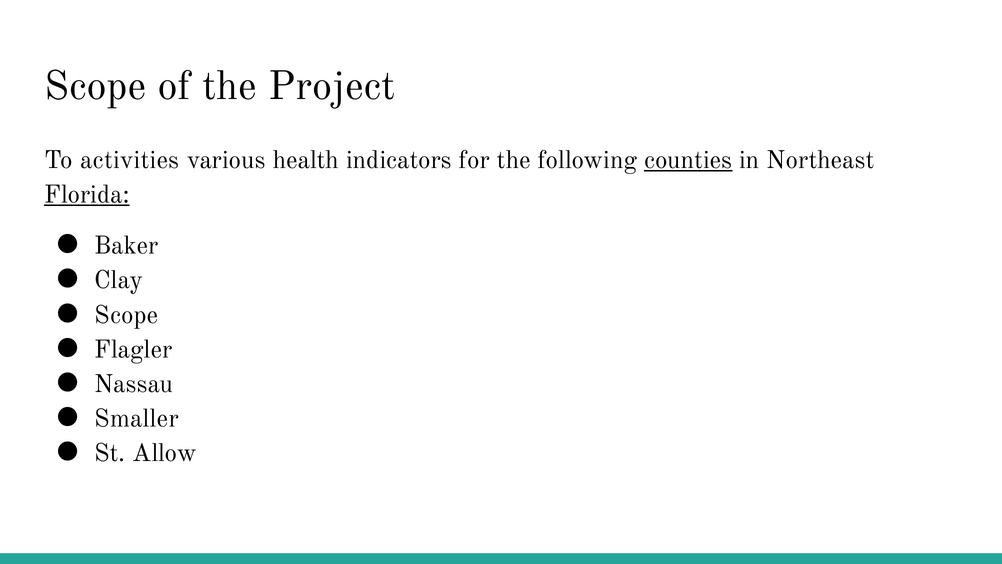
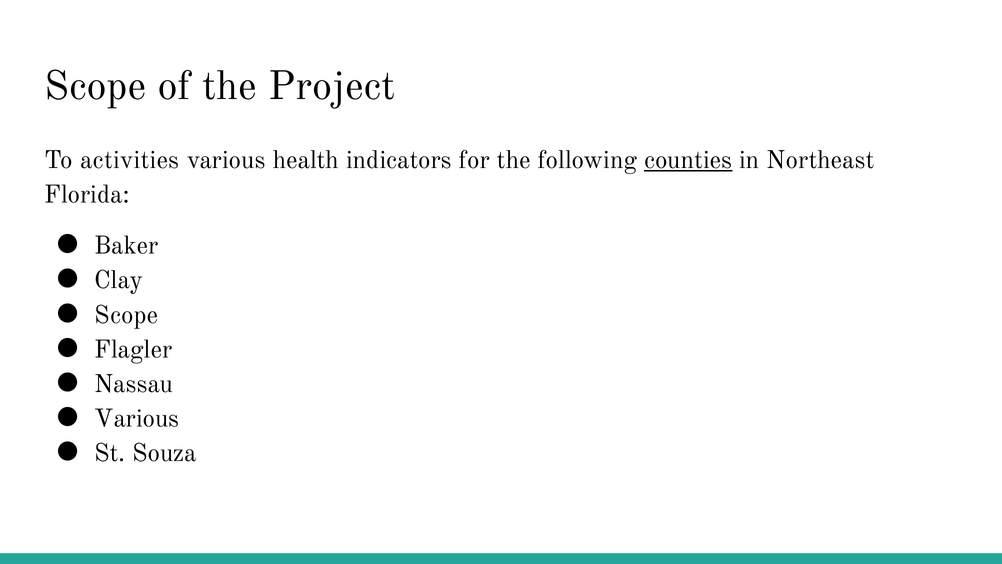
Florida underline: present -> none
Smaller at (137, 418): Smaller -> Various
Allow: Allow -> Souza
